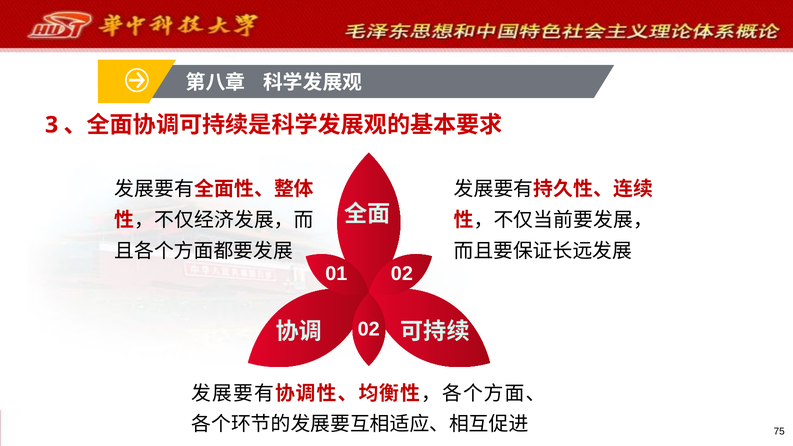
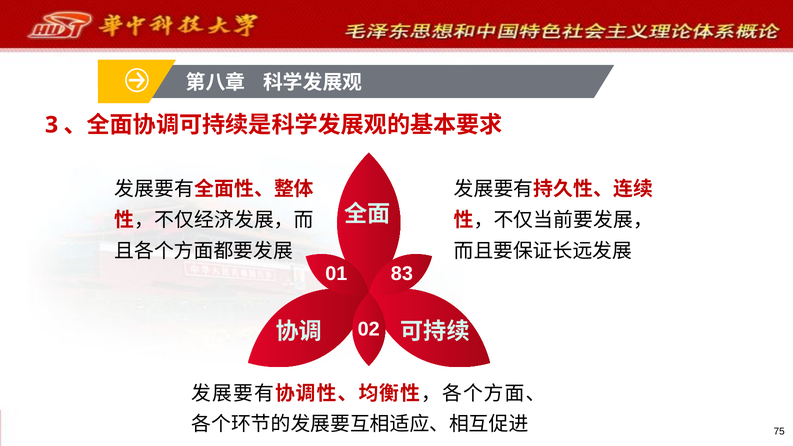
01 02: 02 -> 83
